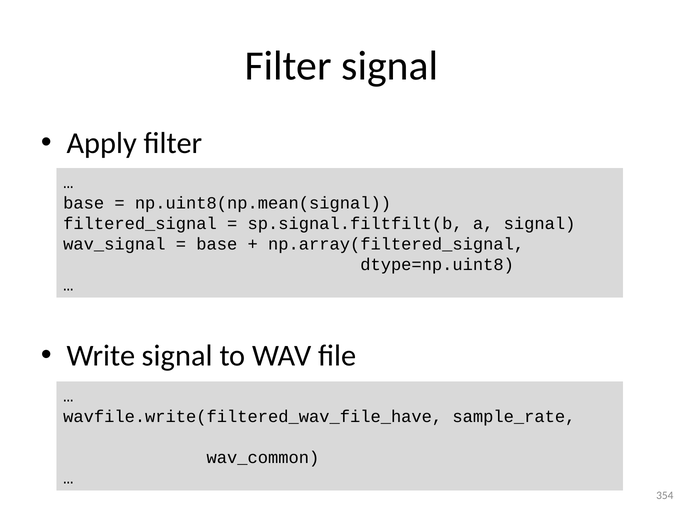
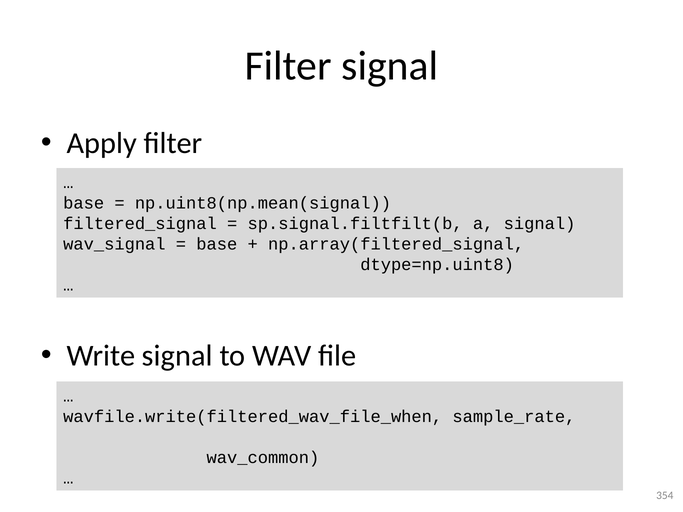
wavfile.write(filtered_wav_file_have: wavfile.write(filtered_wav_file_have -> wavfile.write(filtered_wav_file_when
